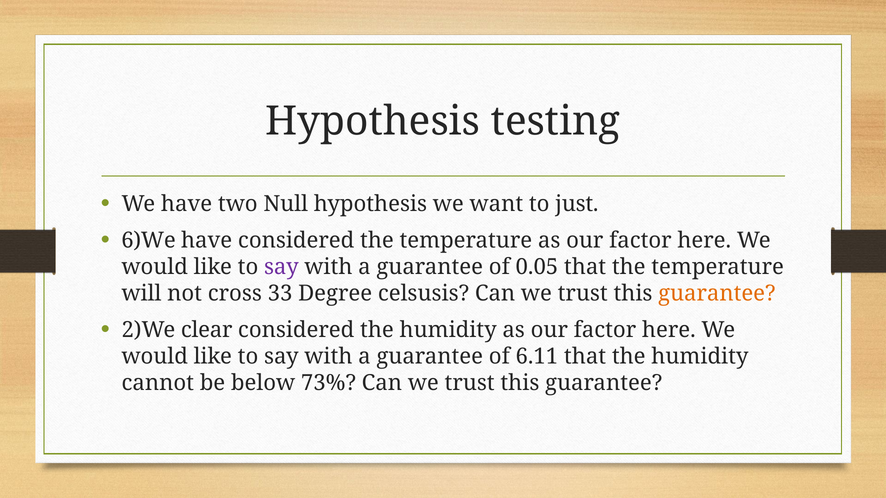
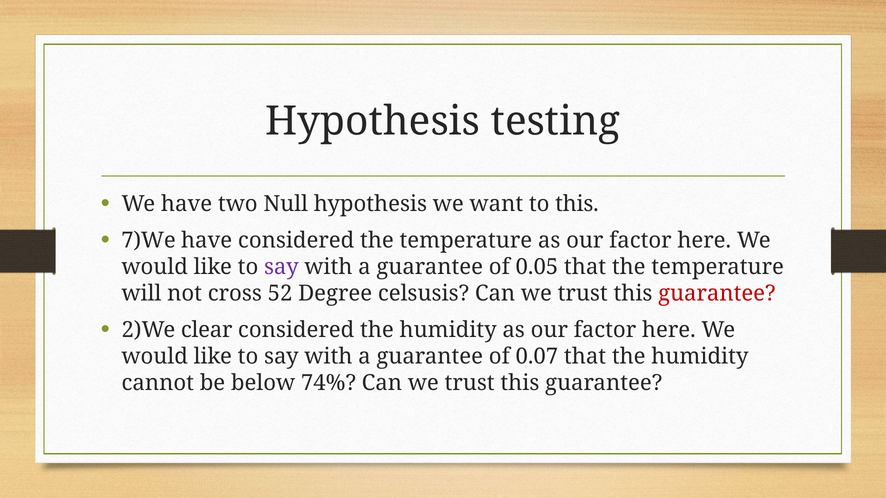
to just: just -> this
6)We: 6)We -> 7)We
33: 33 -> 52
guarantee at (717, 294) colour: orange -> red
6.11: 6.11 -> 0.07
73%: 73% -> 74%
